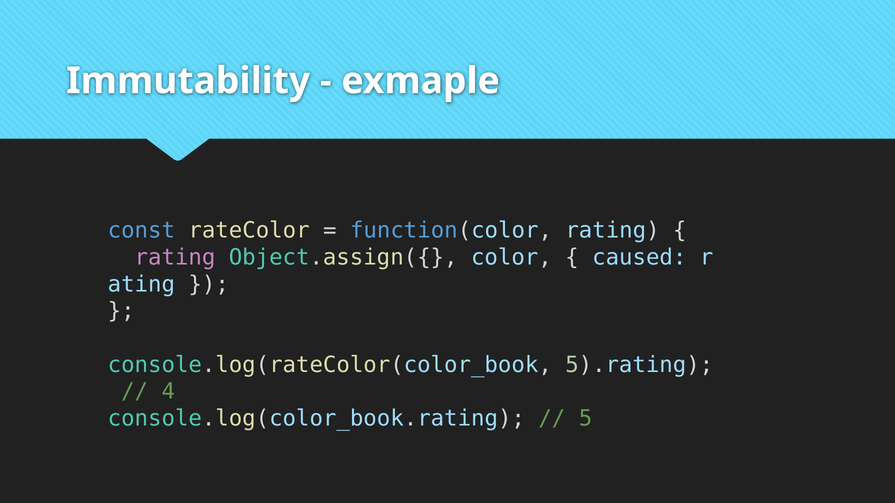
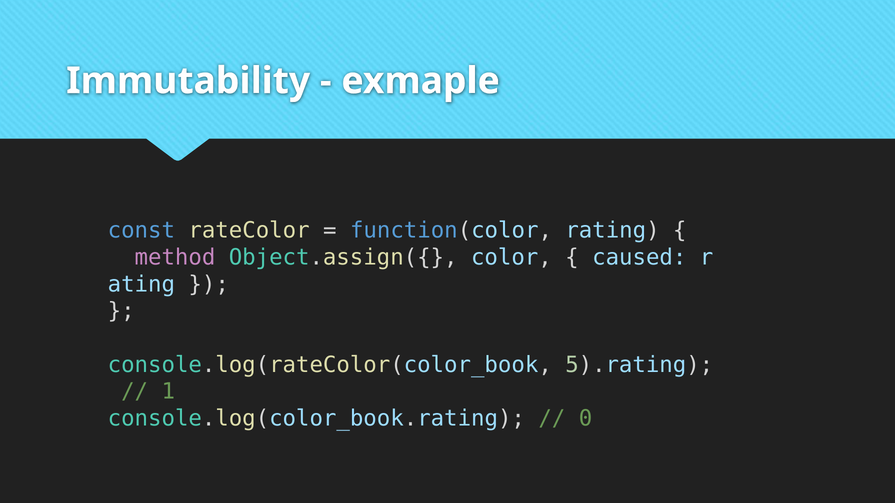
rating at (175, 258): rating -> method
4: 4 -> 1
5: 5 -> 0
